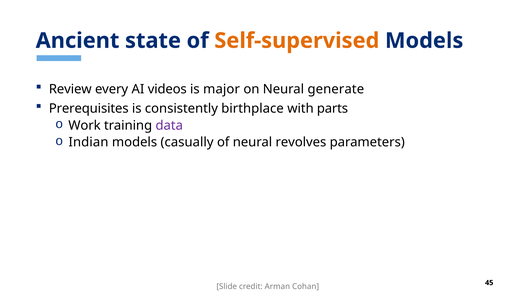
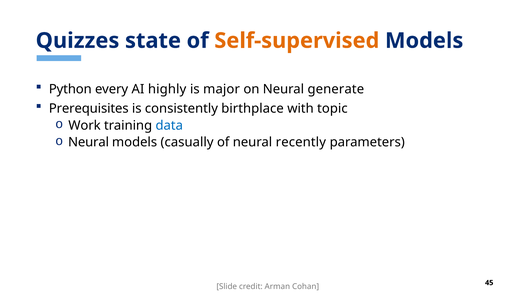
Ancient: Ancient -> Quizzes
Review: Review -> Python
videos: videos -> highly
parts: parts -> topic
data colour: purple -> blue
Indian at (88, 142): Indian -> Neural
revolves: revolves -> recently
